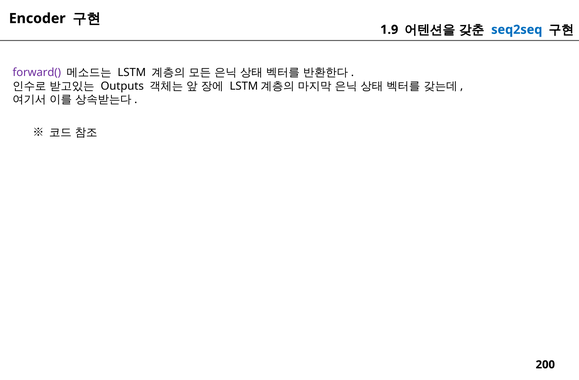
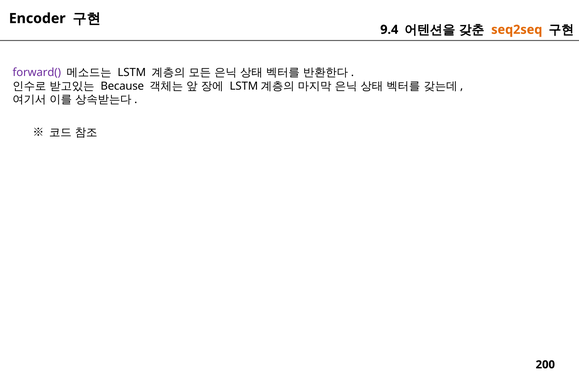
1.9: 1.9 -> 9.4
seq2seq colour: blue -> orange
Outputs: Outputs -> Because
